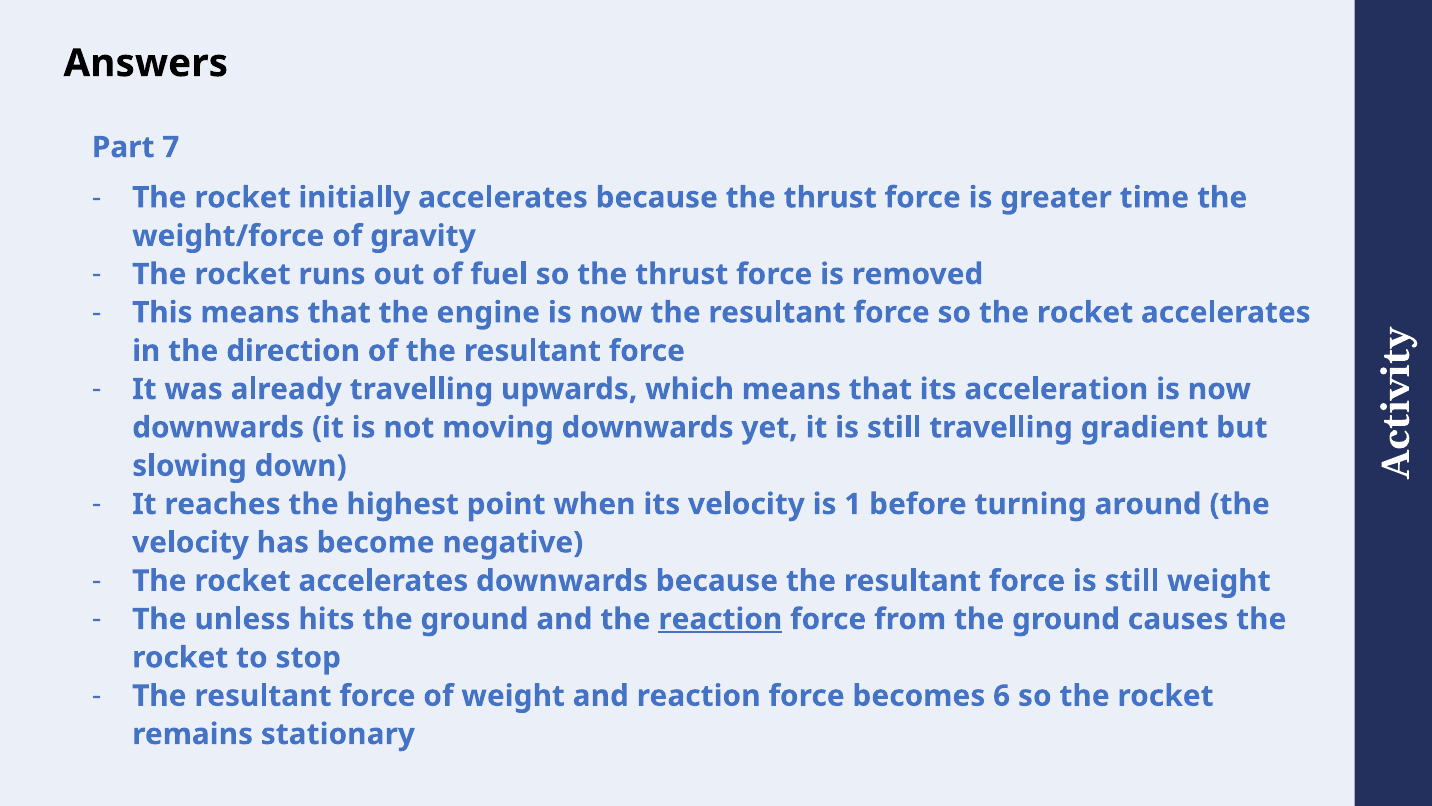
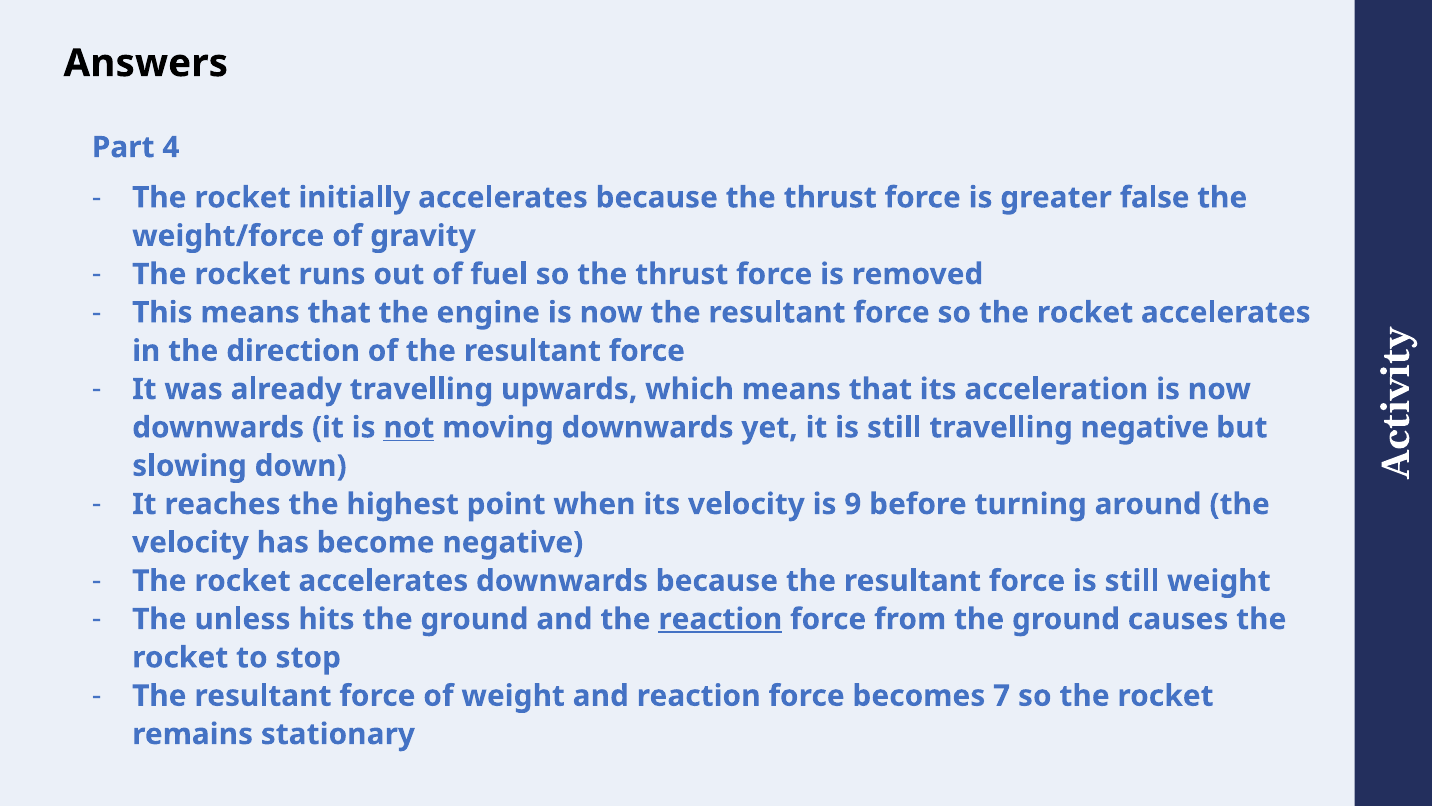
7: 7 -> 4
time: time -> false
not underline: none -> present
travelling gradient: gradient -> negative
1: 1 -> 9
6: 6 -> 7
